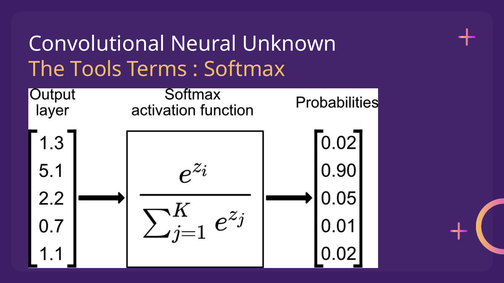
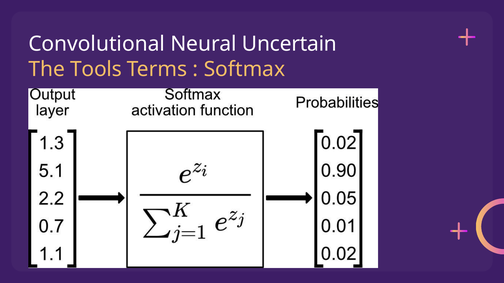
Unknown: Unknown -> Uncertain
